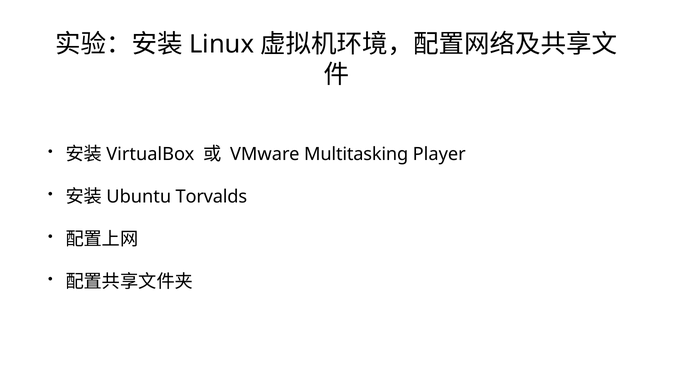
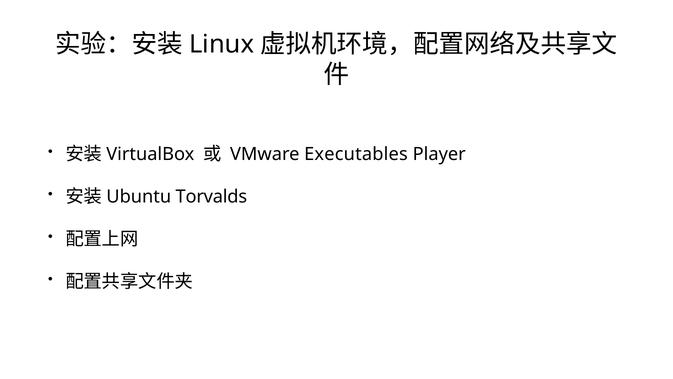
Multitasking: Multitasking -> Executables
